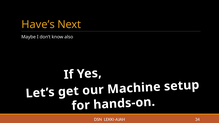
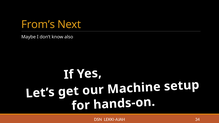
Have’s: Have’s -> From’s
